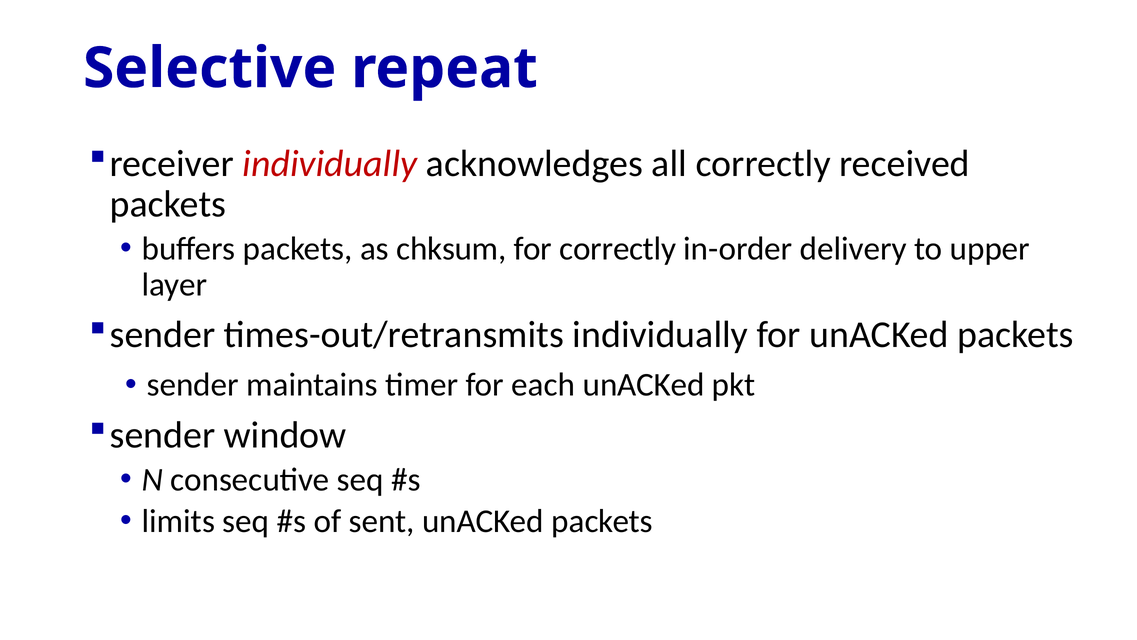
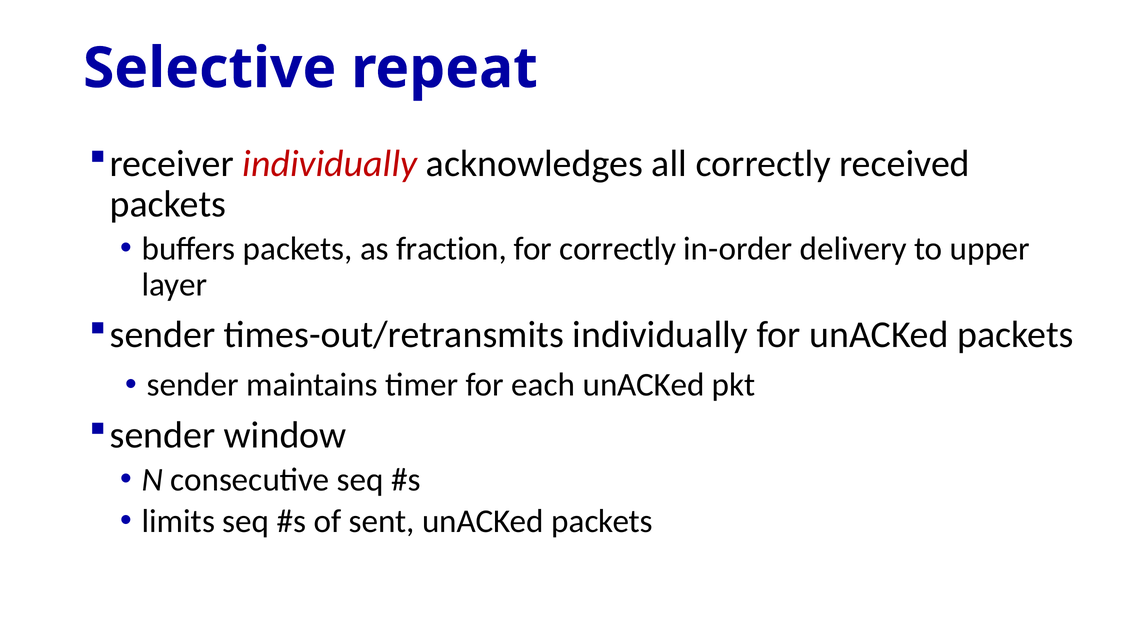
chksum: chksum -> fraction
